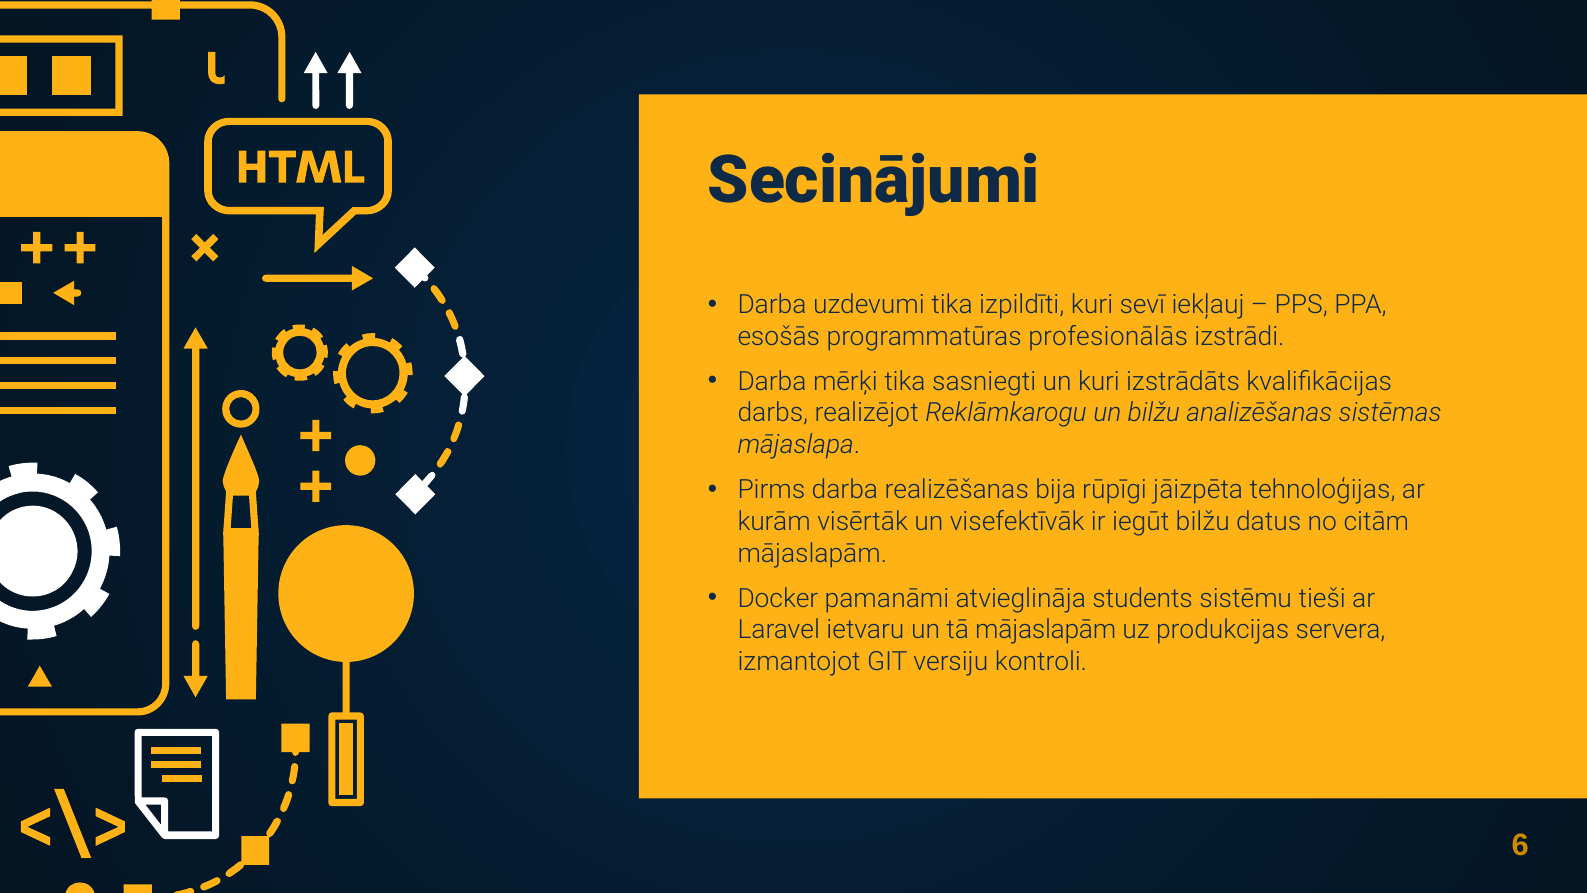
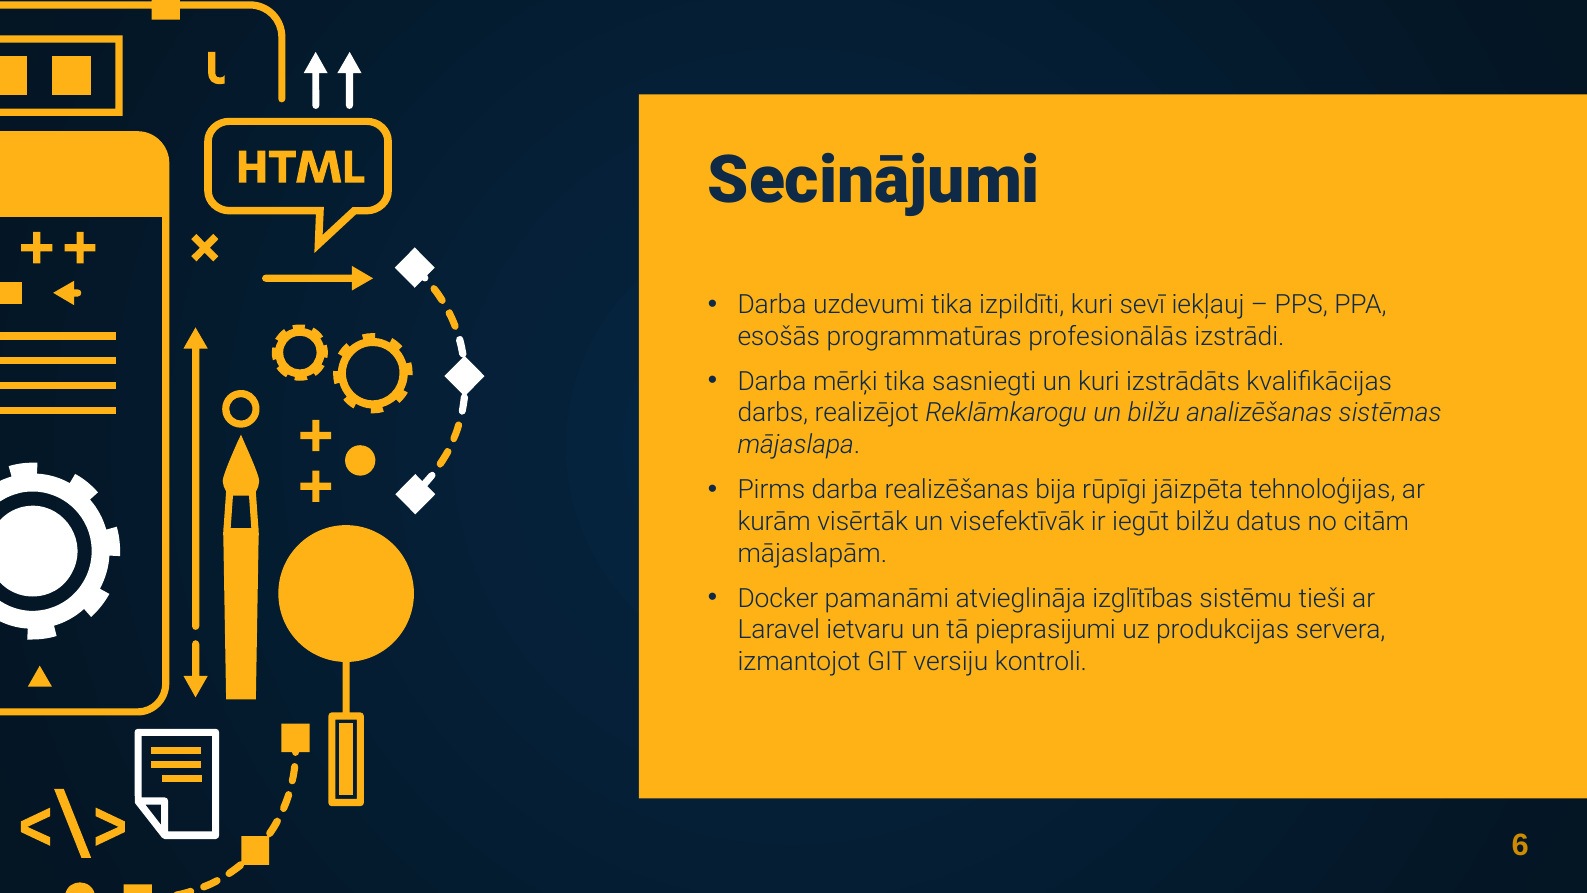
students: students -> izglītības
tā mājaslapām: mājaslapām -> pieprasijumi
